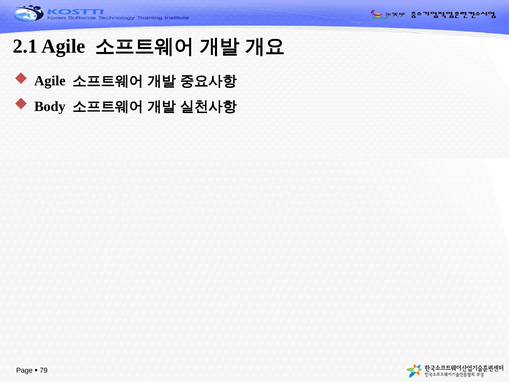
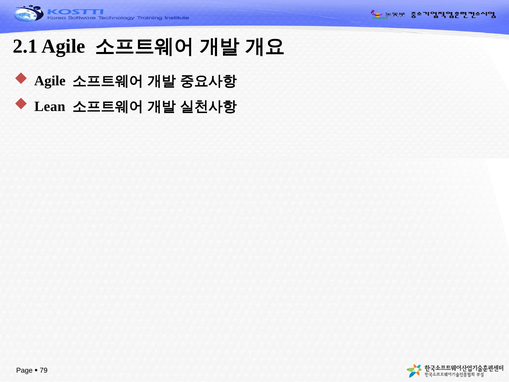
Body: Body -> Lean
